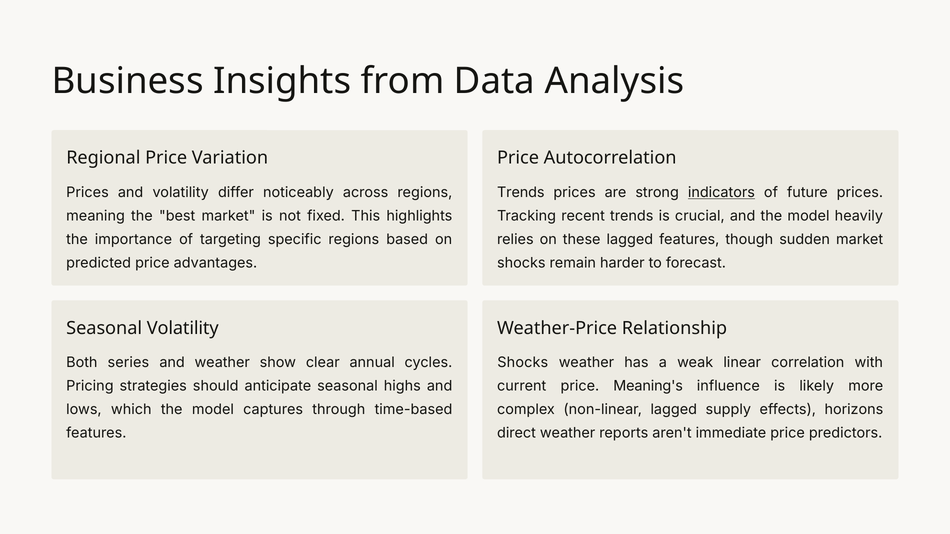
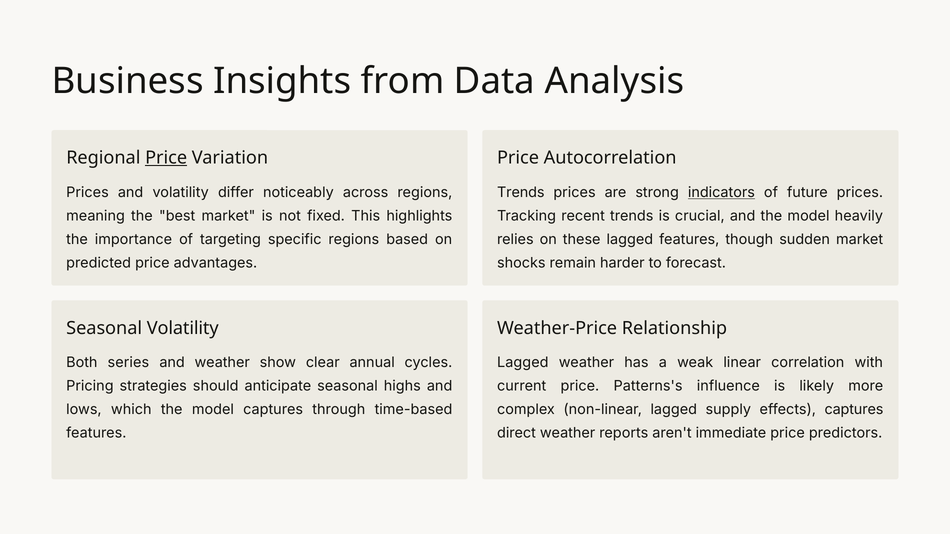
Price at (166, 158) underline: none -> present
Shocks at (523, 363): Shocks -> Lagged
Meaning's: Meaning's -> Patterns's
effects horizons: horizons -> captures
